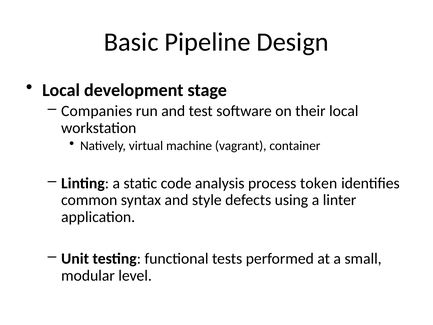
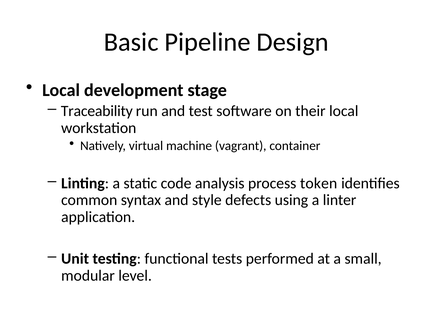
Companies: Companies -> Traceability
